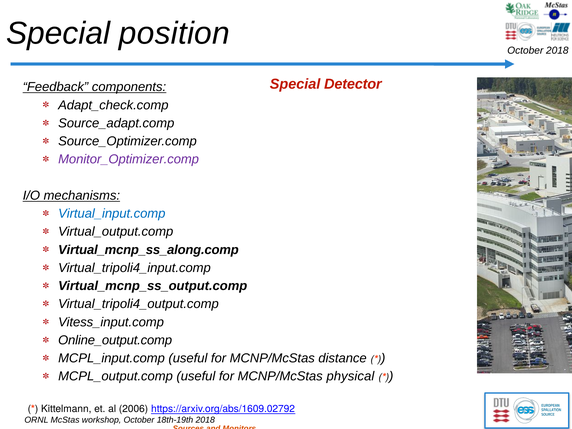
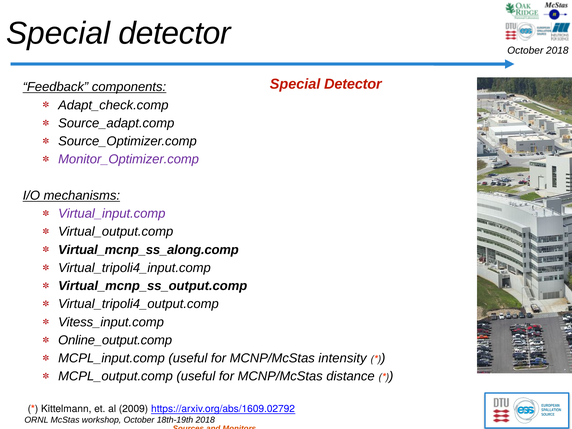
position at (174, 33): position -> detector
Virtual_input.comp colour: blue -> purple
distance: distance -> intensity
physical: physical -> distance
2006: 2006 -> 2009
